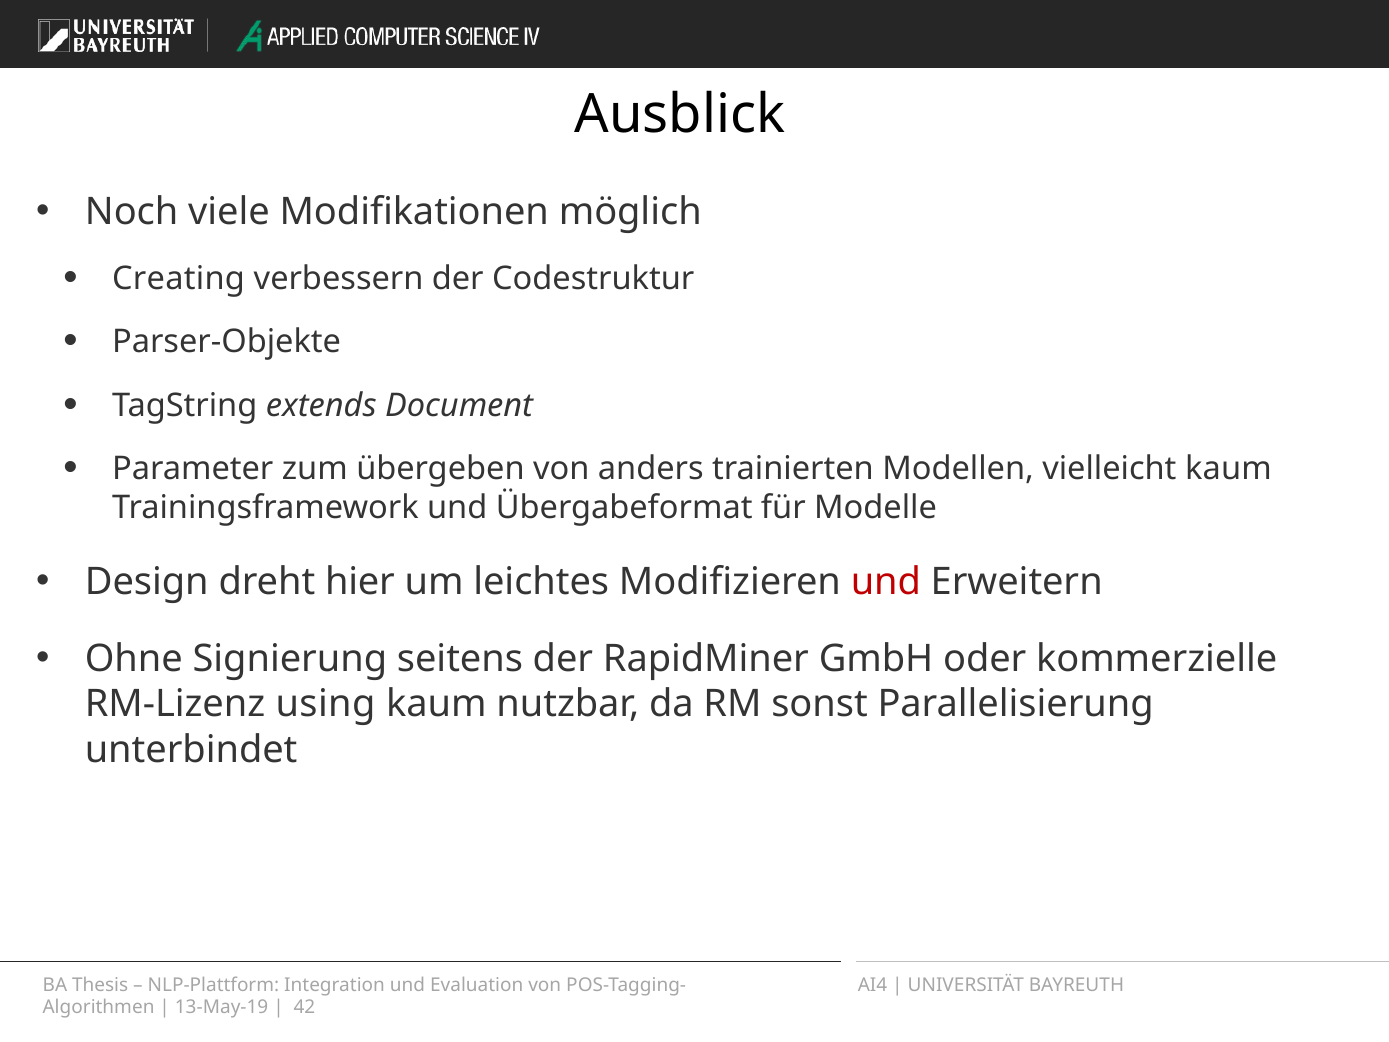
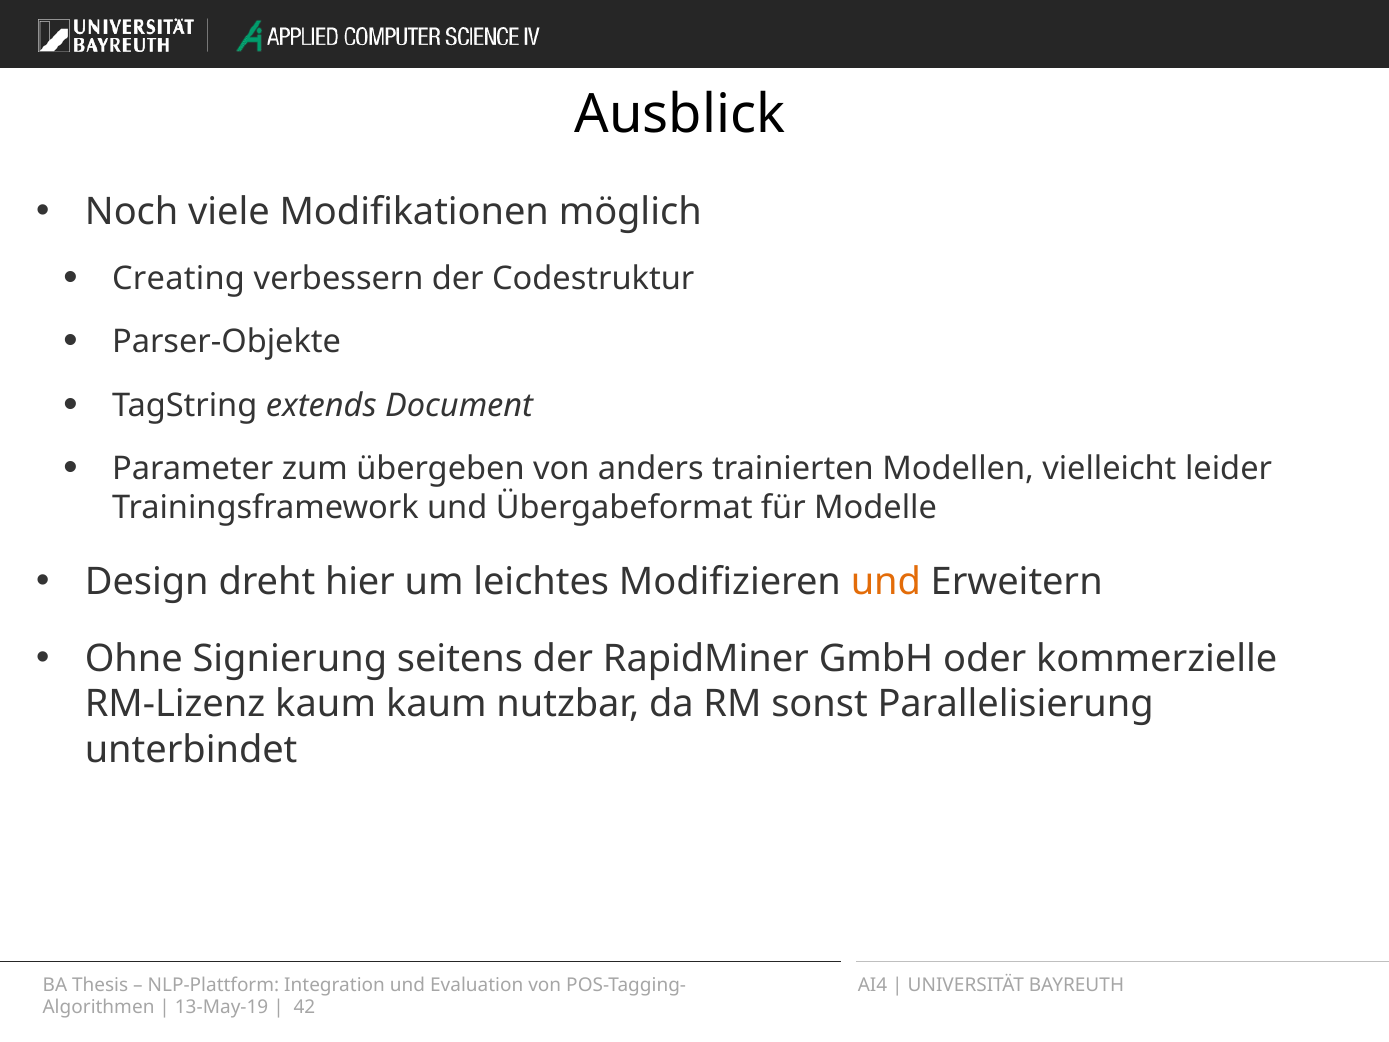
vielleicht kaum: kaum -> leider
und at (886, 582) colour: red -> orange
RM-Lizenz using: using -> kaum
